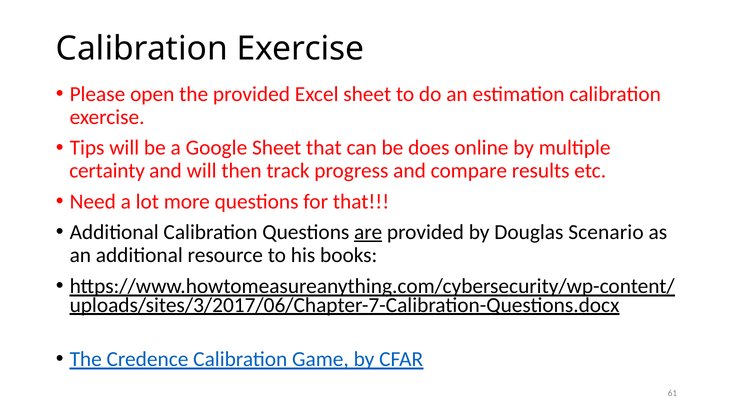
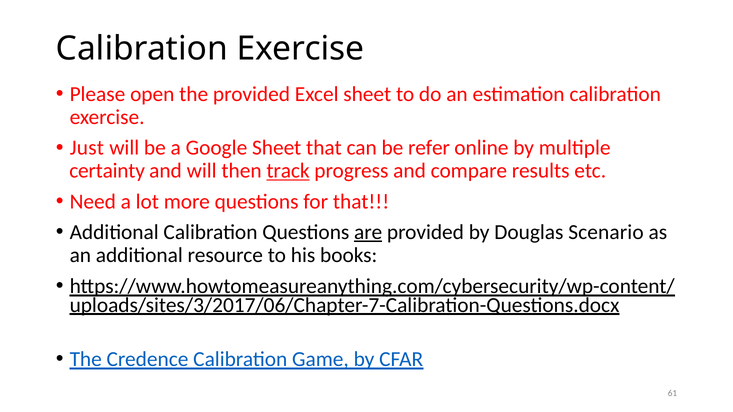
Tips: Tips -> Just
does: does -> refer
track underline: none -> present
